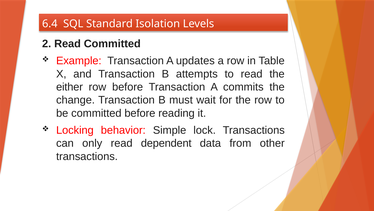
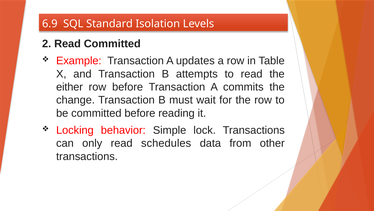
6.4: 6.4 -> 6.9
dependent: dependent -> schedules
